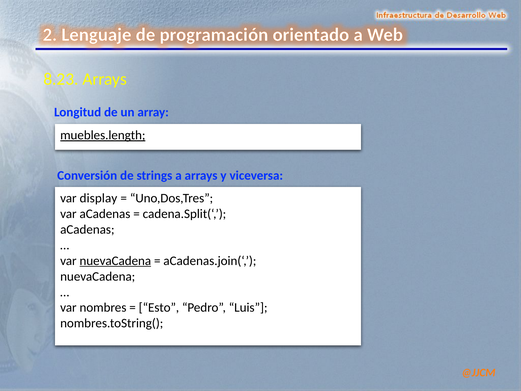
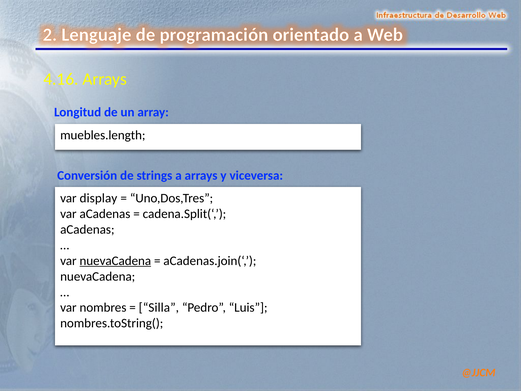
8.23: 8.23 -> 4.16
muebles.length underline: present -> none
Esto: Esto -> Silla
